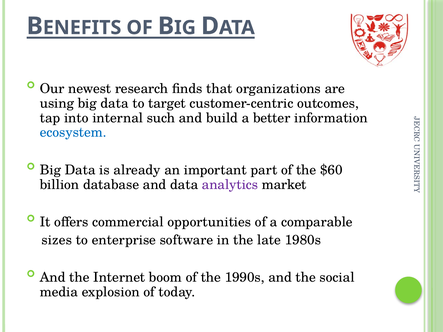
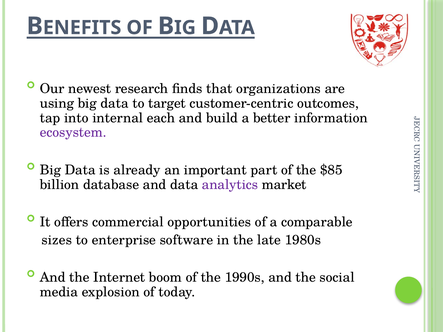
such: such -> each
ecosystem colour: blue -> purple
$60: $60 -> $85
